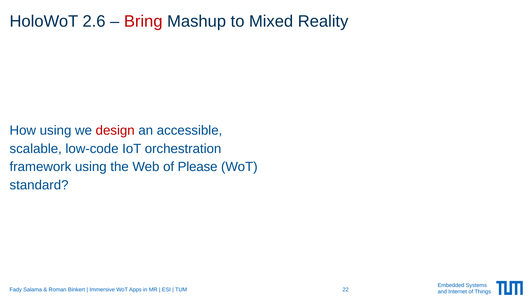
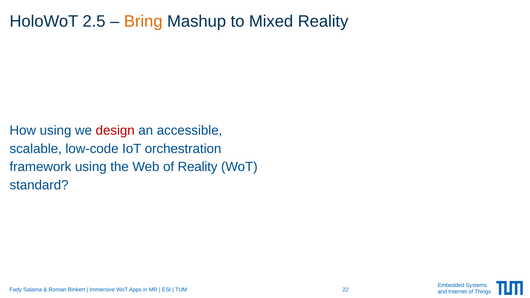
2.6: 2.6 -> 2.5
Bring colour: red -> orange
of Please: Please -> Reality
